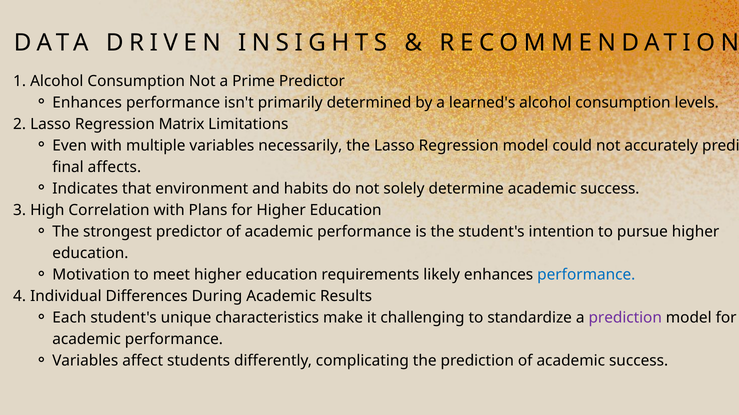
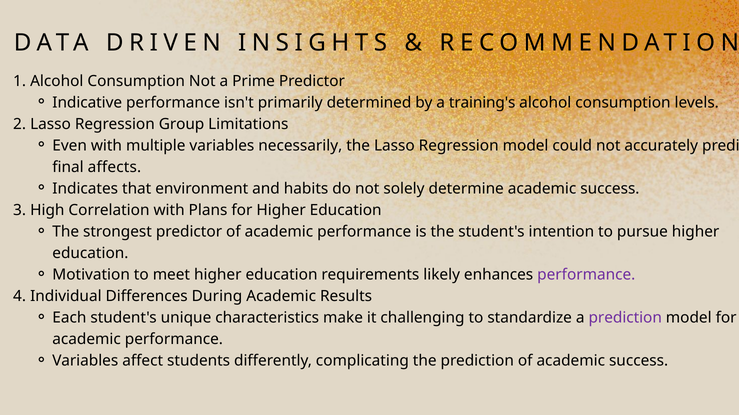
Enhances at (87, 103): Enhances -> Indicative
learned's: learned's -> training's
Matrix: Matrix -> Group
performance at (586, 275) colour: blue -> purple
